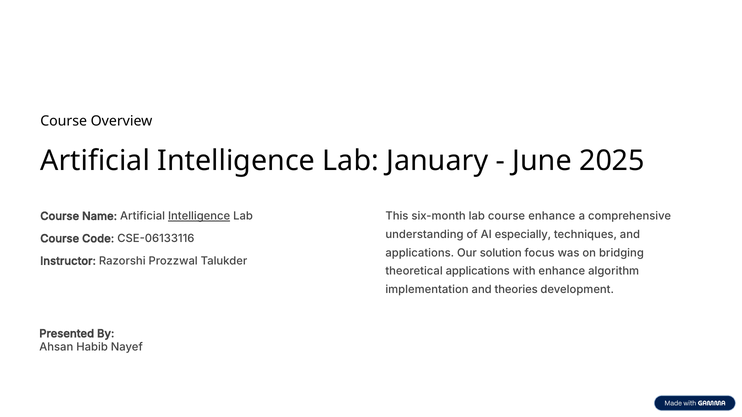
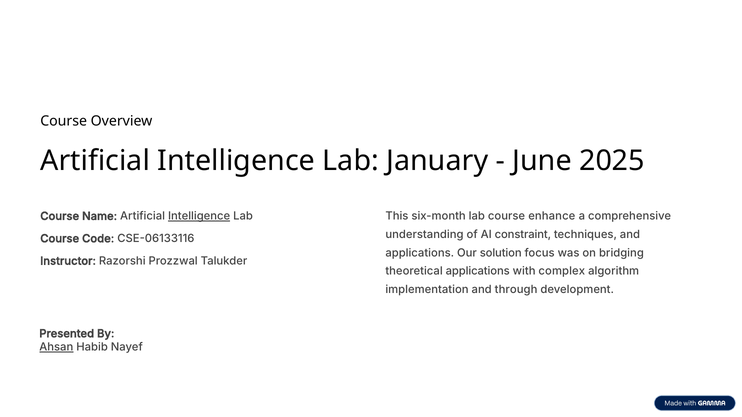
especially: especially -> constraint
with enhance: enhance -> complex
theories: theories -> through
Ahsan underline: none -> present
